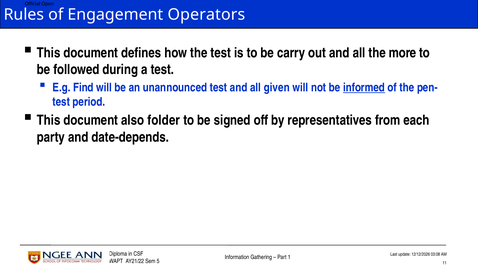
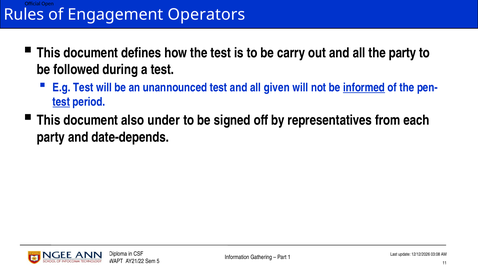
the more: more -> party
E.g Find: Find -> Test
test at (61, 102) underline: none -> present
folder: folder -> under
